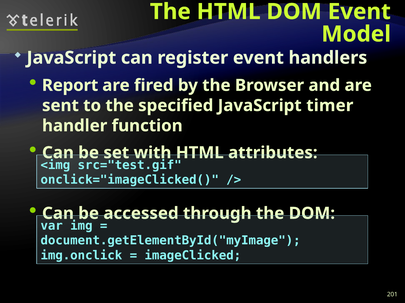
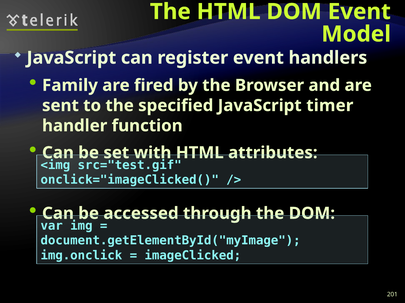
Report: Report -> Family
